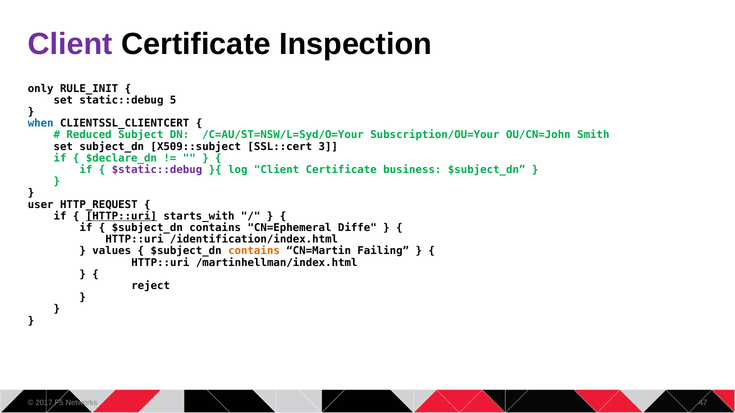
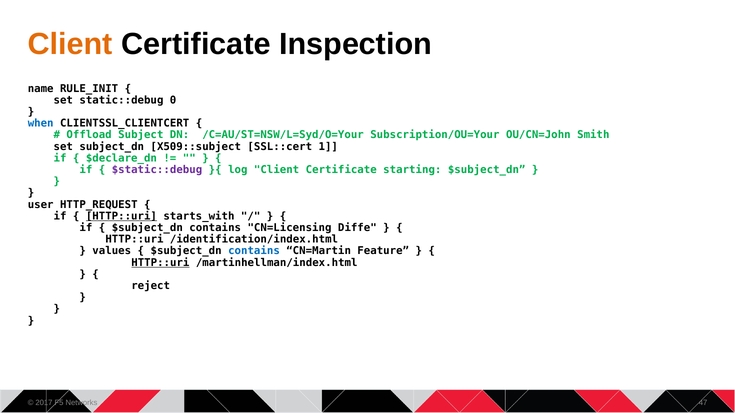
Client at (70, 44) colour: purple -> orange
only: only -> name
5: 5 -> 0
Reduced: Reduced -> Offload
3: 3 -> 1
business: business -> starting
CN=Ephemeral: CN=Ephemeral -> CN=Licensing
contains at (254, 251) colour: orange -> blue
Failing: Failing -> Feature
HTTP::uri at (160, 263) underline: none -> present
